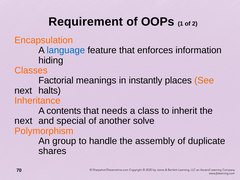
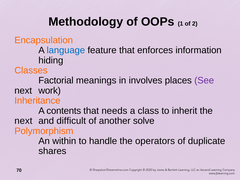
Requirement: Requirement -> Methodology
instantly: instantly -> involves
See colour: orange -> purple
halts: halts -> work
special: special -> difficult
group: group -> within
assembly: assembly -> operators
